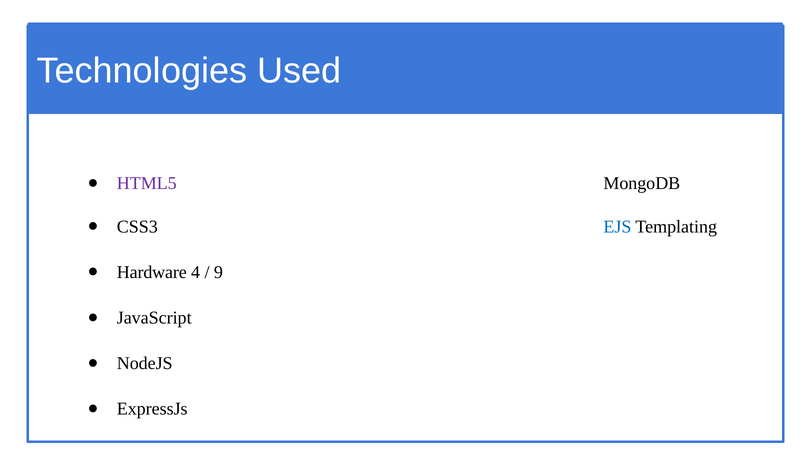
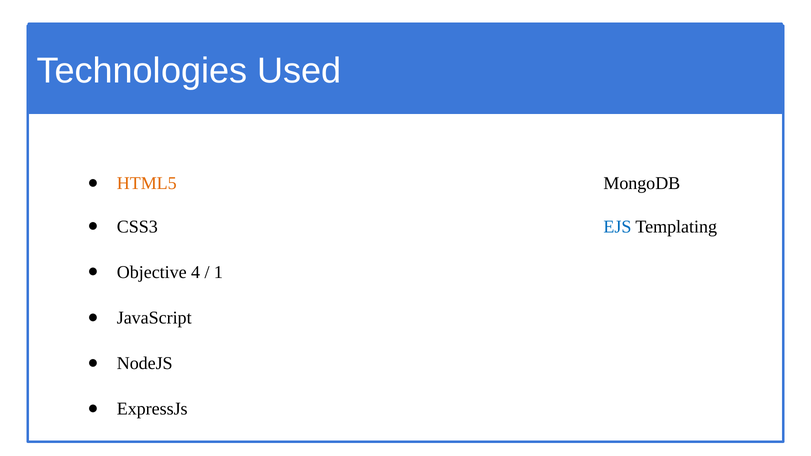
HTML5 colour: purple -> orange
Hardware: Hardware -> Objective
9: 9 -> 1
